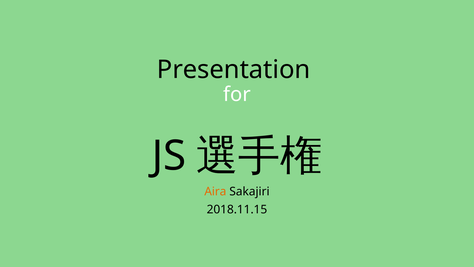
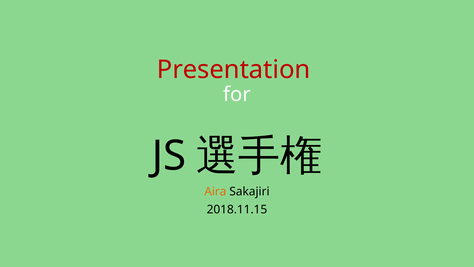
Presentation colour: black -> red
